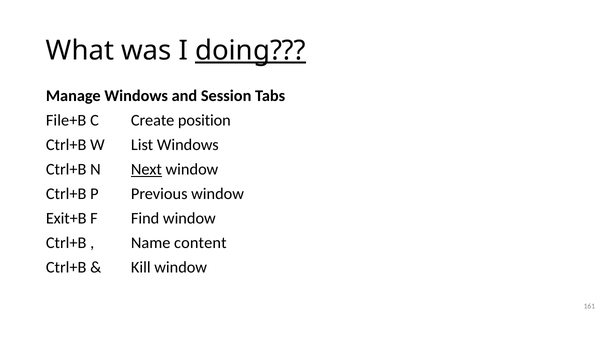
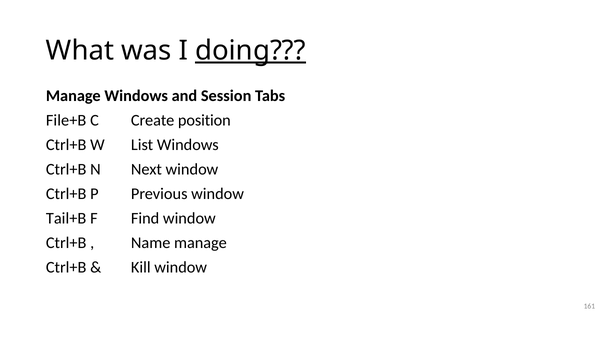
Next underline: present -> none
Exit+B: Exit+B -> Tail+B
Name content: content -> manage
